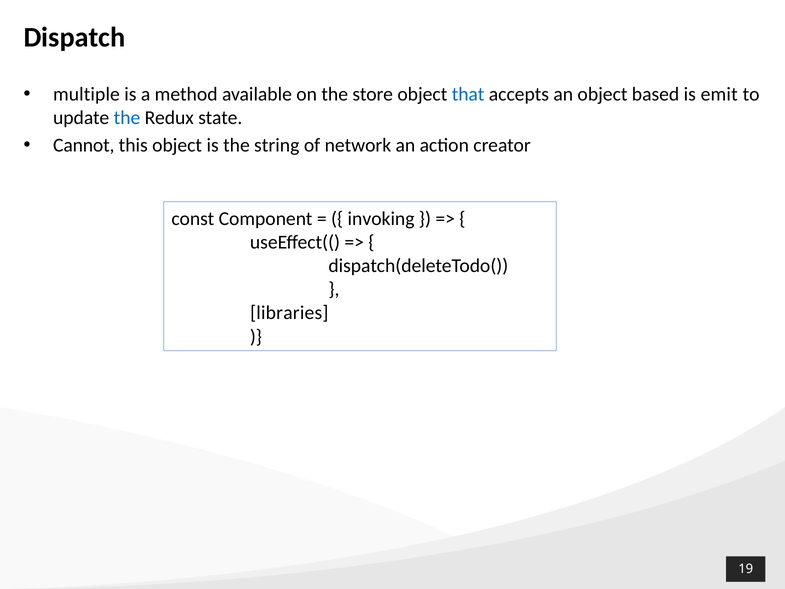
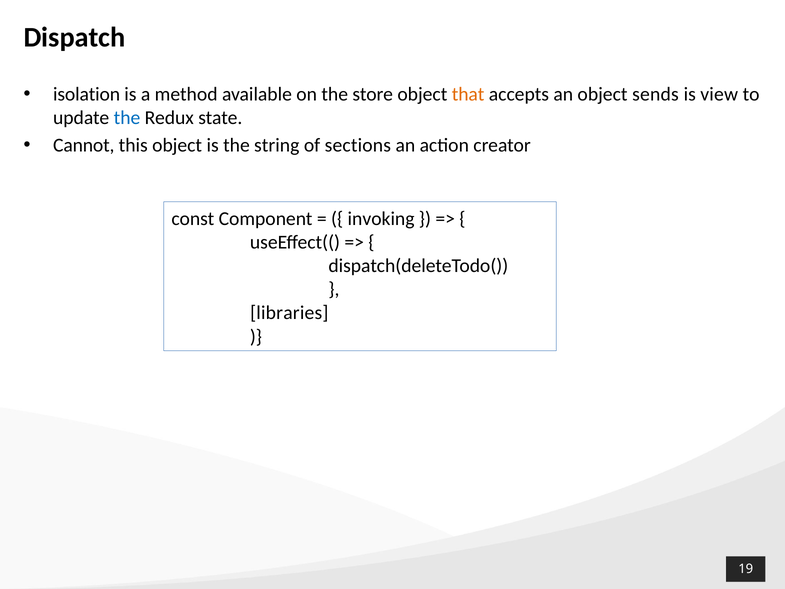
multiple: multiple -> isolation
that colour: blue -> orange
based: based -> sends
emit: emit -> view
network: network -> sections
